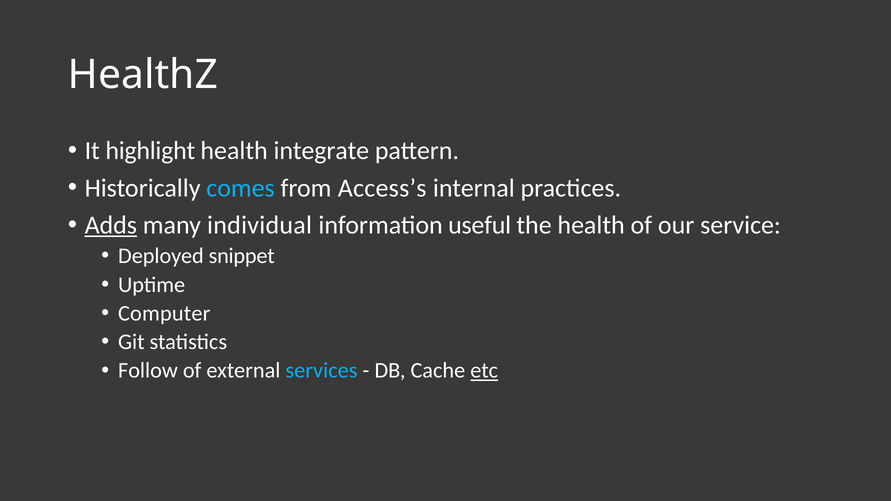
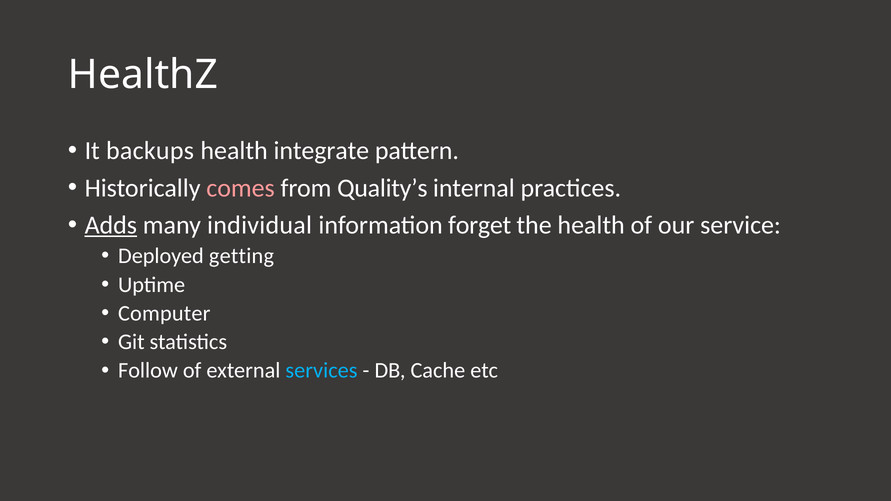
highlight: highlight -> backups
comes colour: light blue -> pink
Access’s: Access’s -> Quality’s
useful: useful -> forget
snippet: snippet -> getting
etc underline: present -> none
